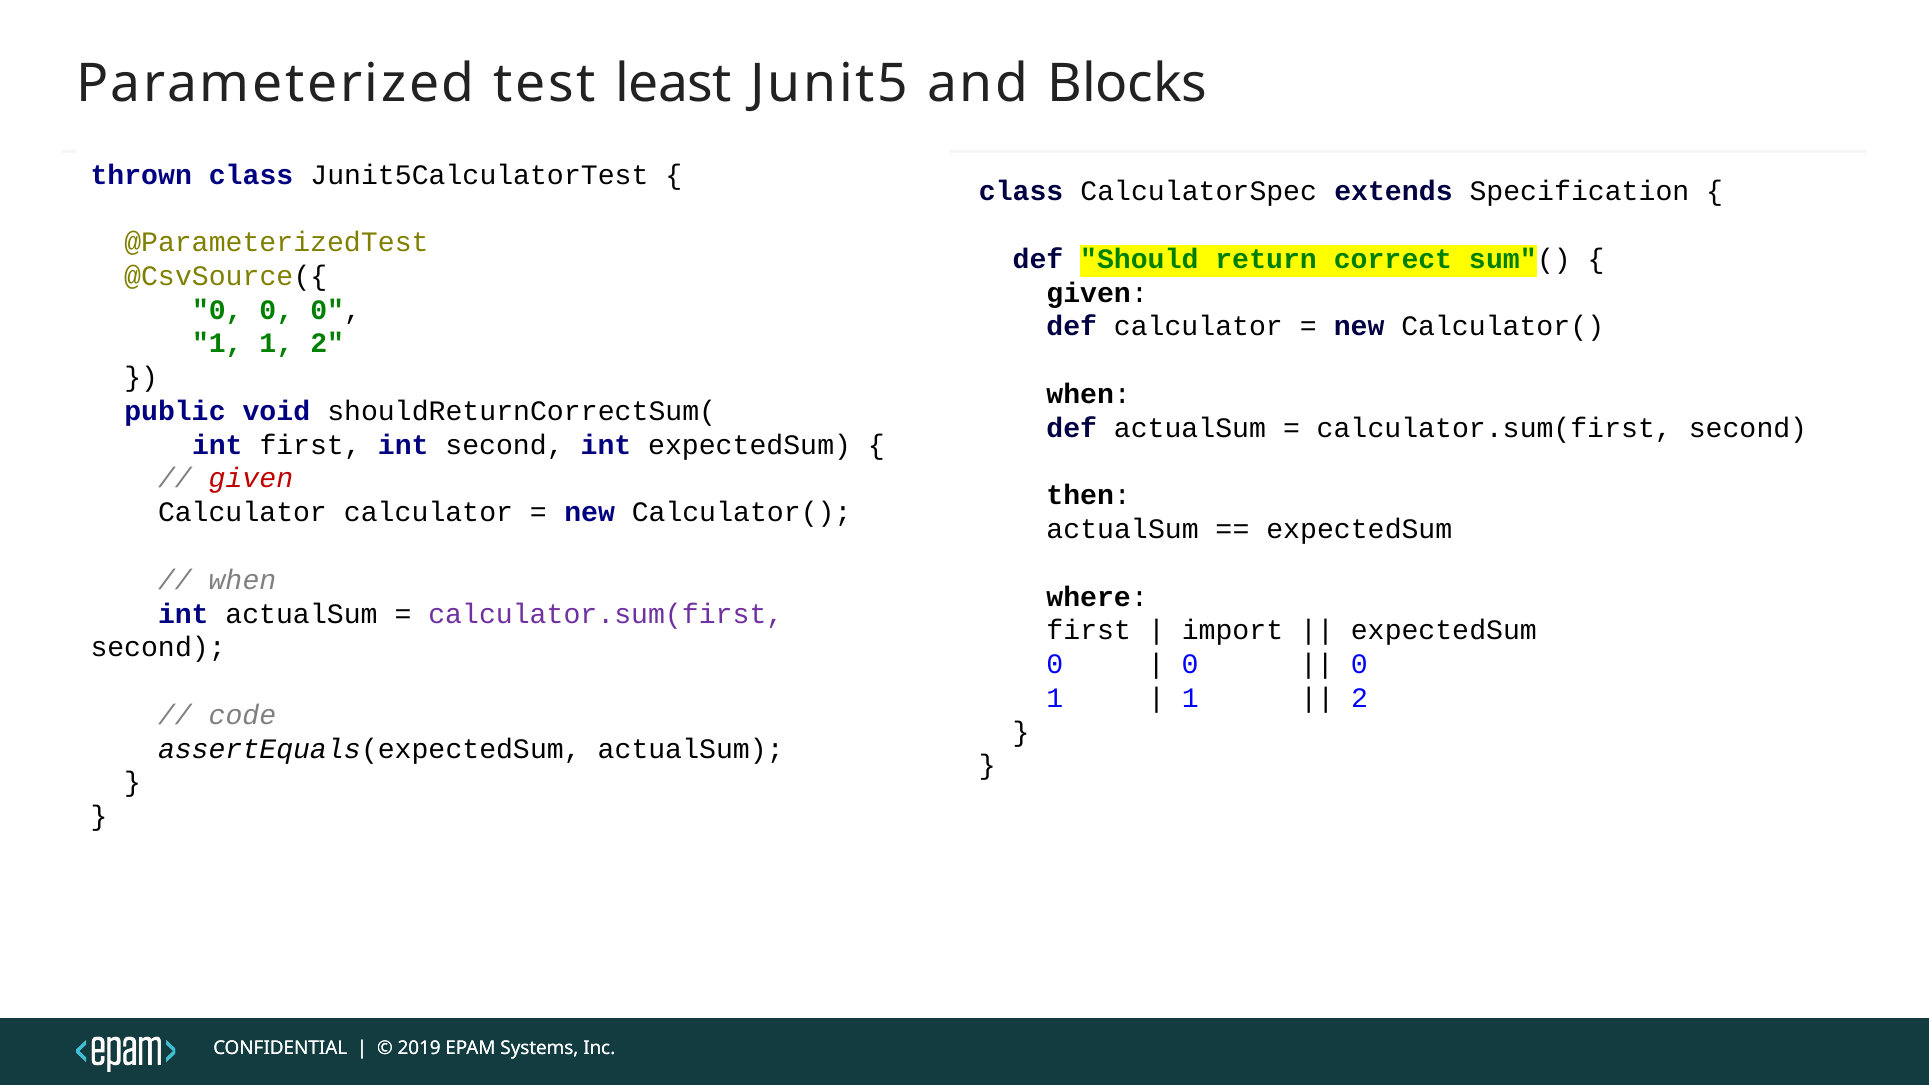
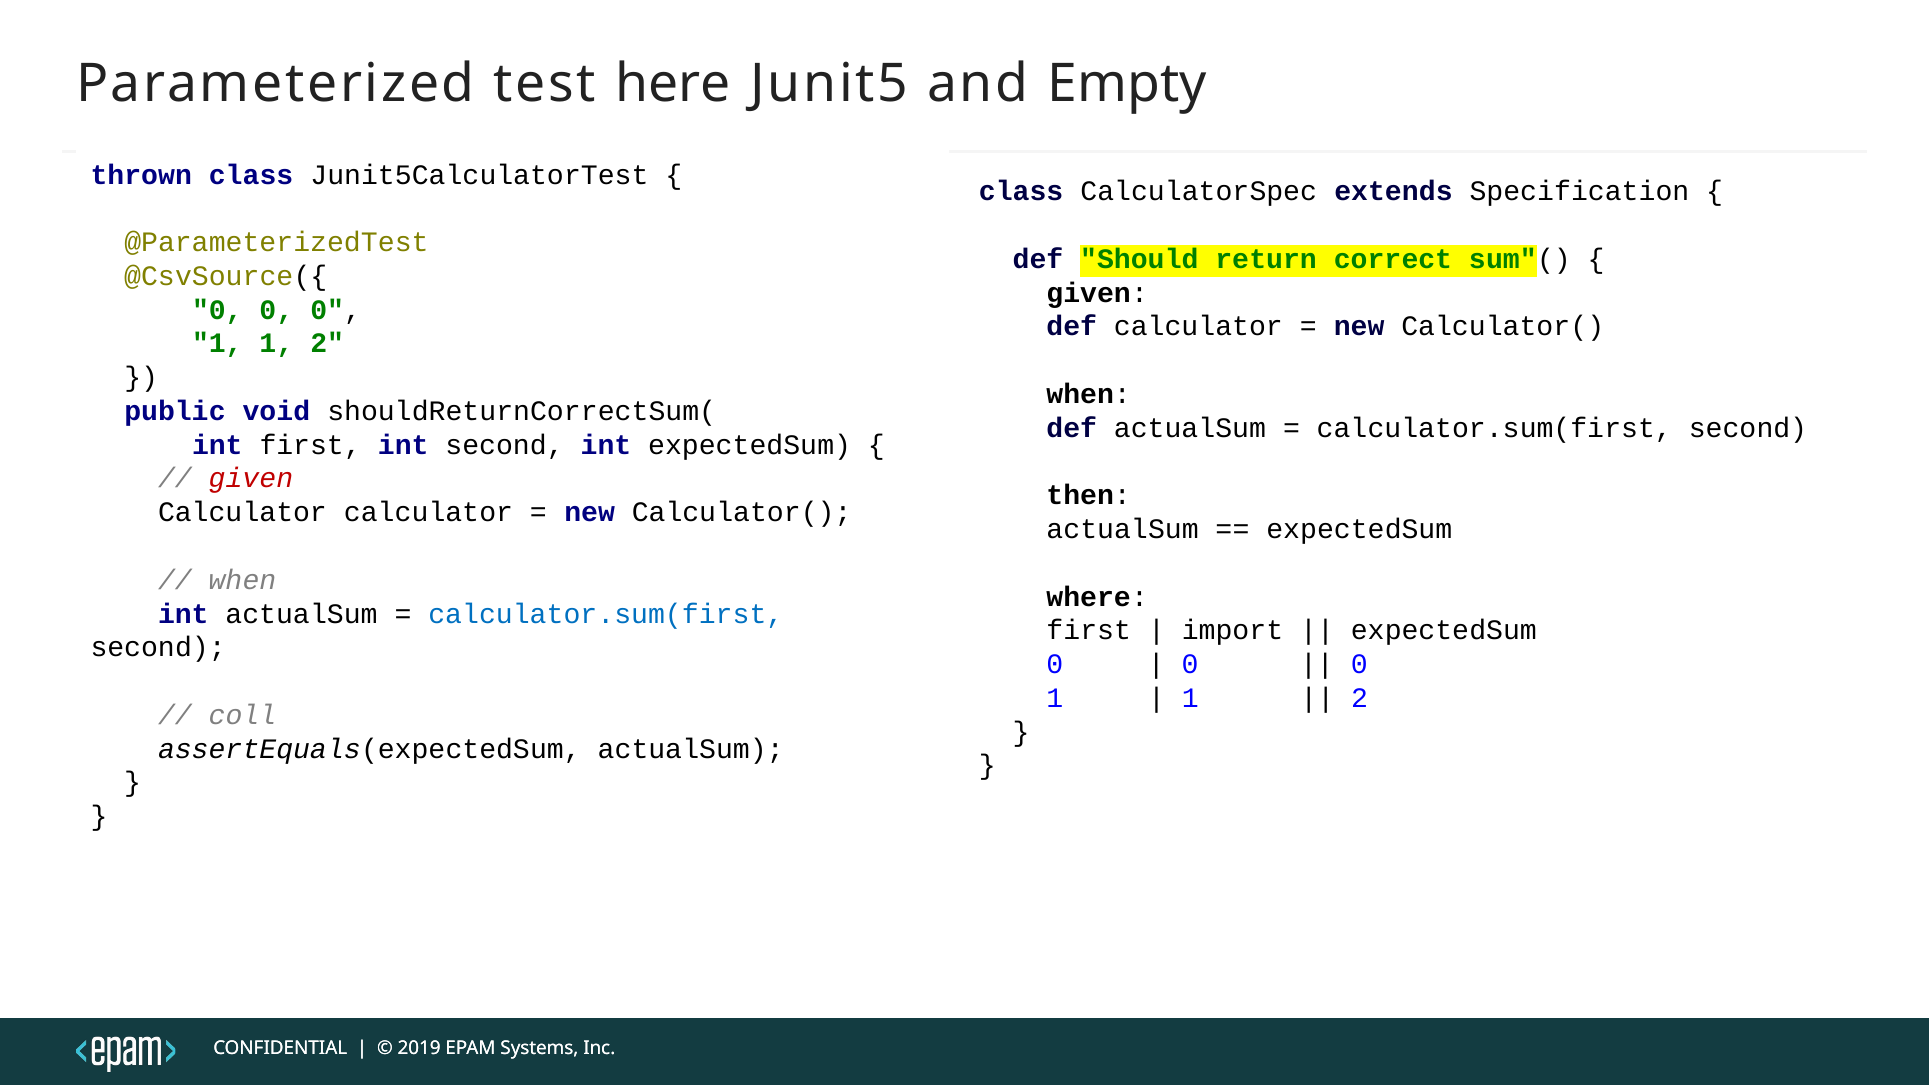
least: least -> here
Blocks: Blocks -> Empty
calculator.sum(first at (606, 614) colour: purple -> blue
code: code -> coll
